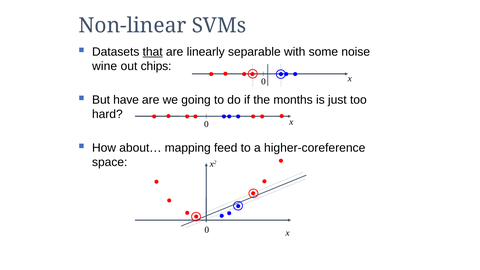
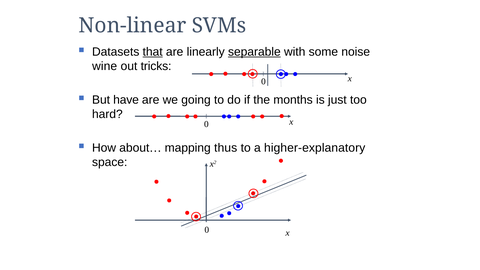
separable underline: none -> present
chips: chips -> tricks
feed: feed -> thus
higher-coreference: higher-coreference -> higher-explanatory
